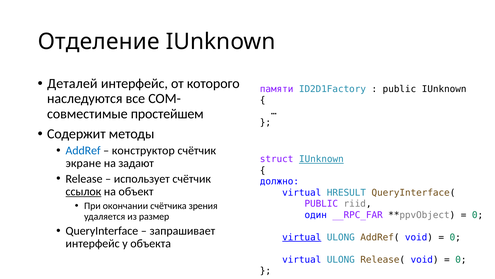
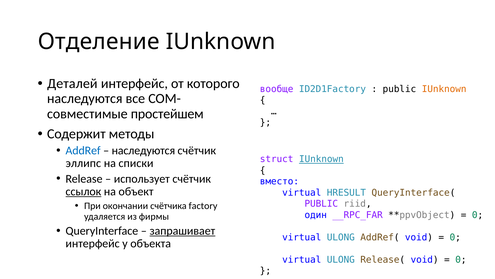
памяти: памяти -> вообще
IUnknown at (444, 89) colour: black -> orange
конструктор at (143, 150): конструктор -> наследуются
экране: экране -> эллипс
задают: задают -> списки
должно: должно -> вместо
зрения: зрения -> factory
размер: размер -> фирмы
запрашивает underline: none -> present
virtual at (302, 237) underline: present -> none
